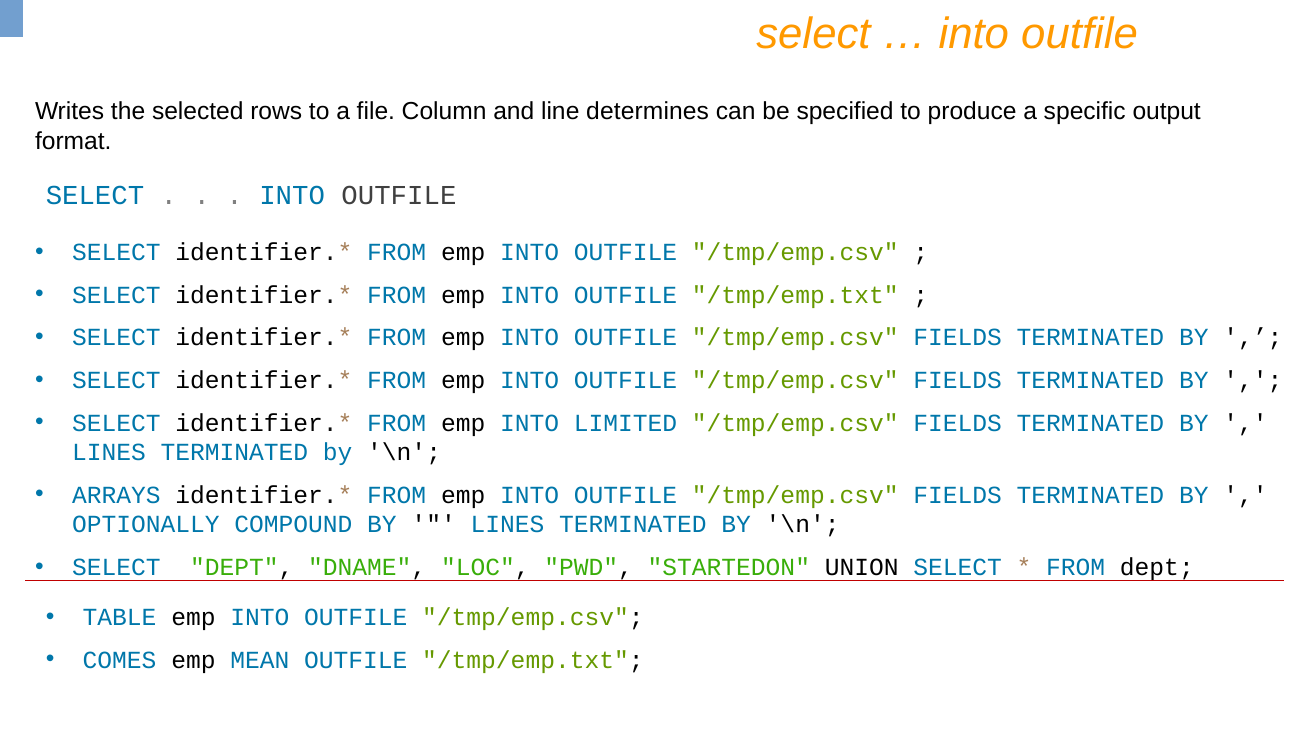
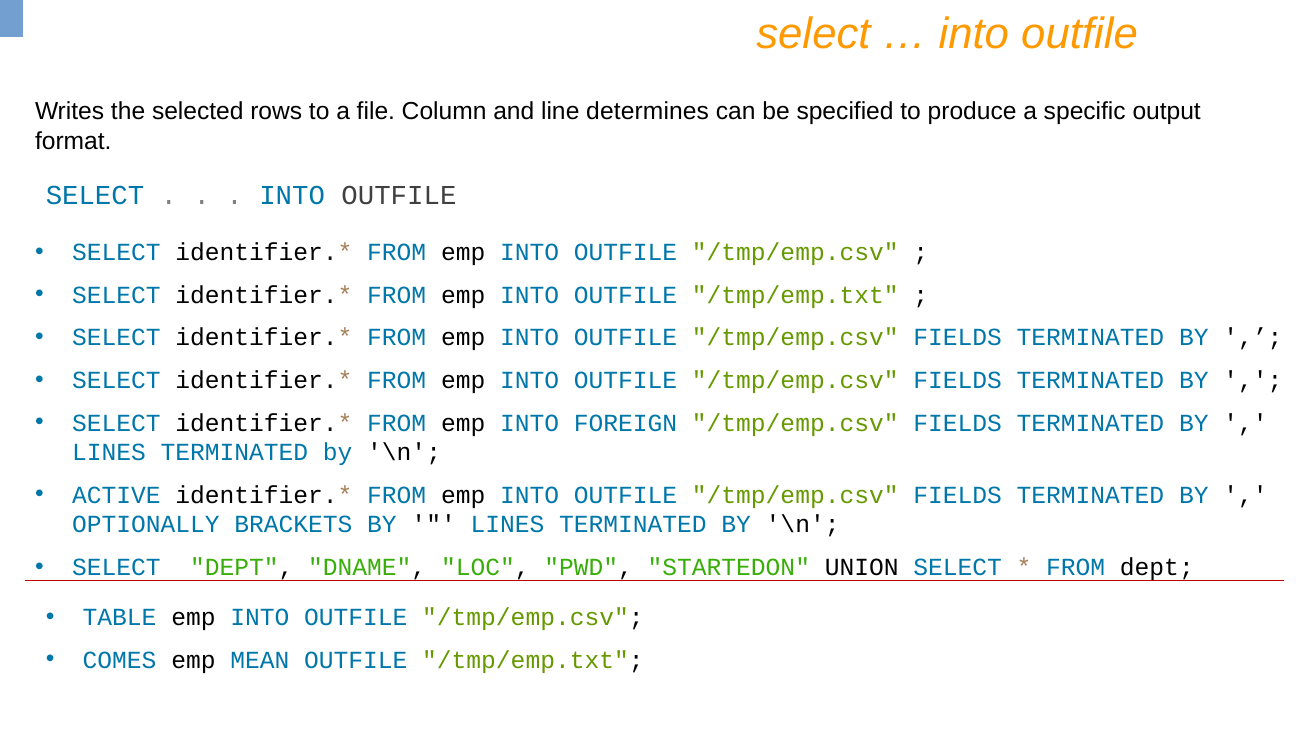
LIMITED: LIMITED -> FOREIGN
ARRAYS: ARRAYS -> ACTIVE
COMPOUND: COMPOUND -> BRACKETS
